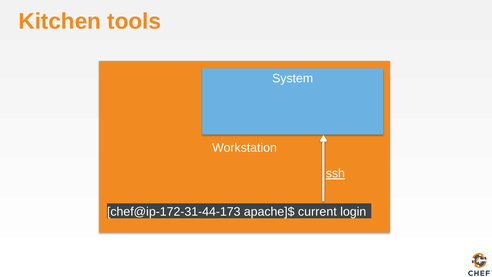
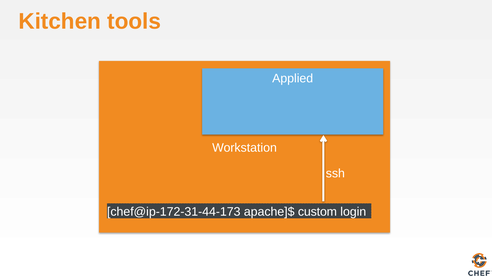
System: System -> Applied
ssh underline: present -> none
current: current -> custom
